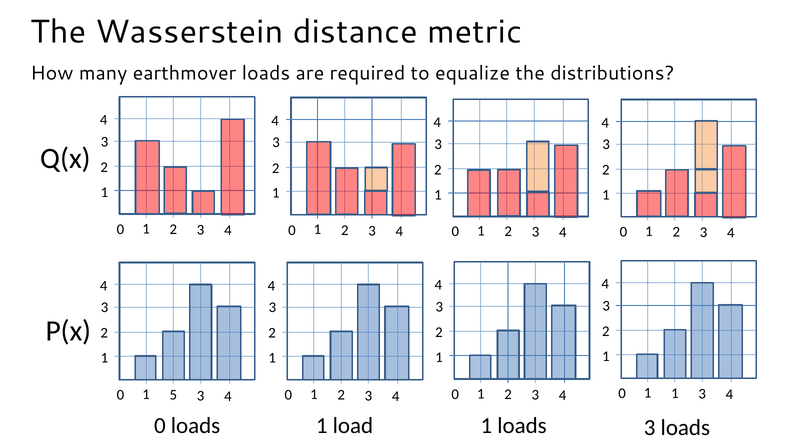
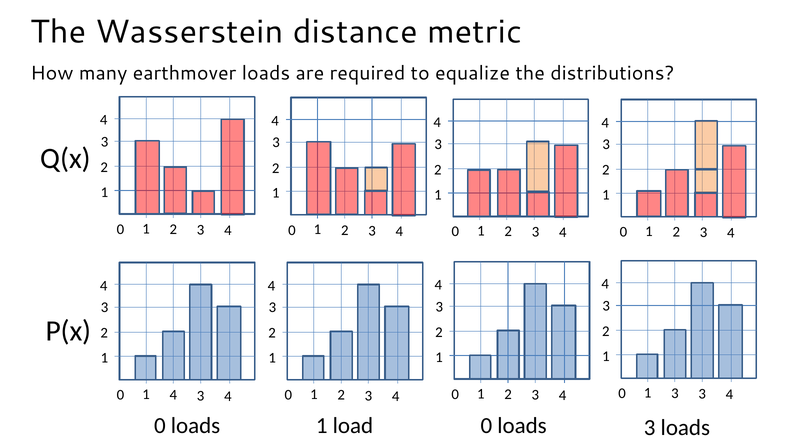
1 1: 1 -> 3
1 5: 5 -> 4
load 1: 1 -> 0
